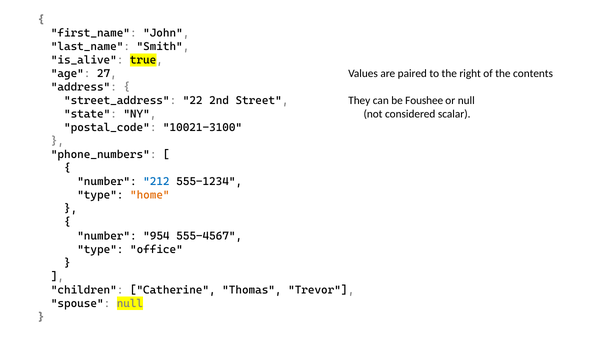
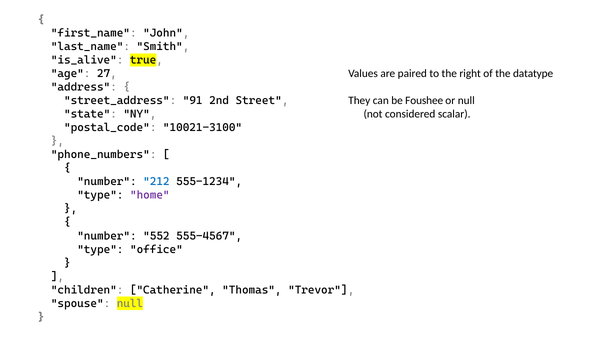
contents: contents -> datatype
22: 22 -> 91
home colour: orange -> purple
954: 954 -> 552
